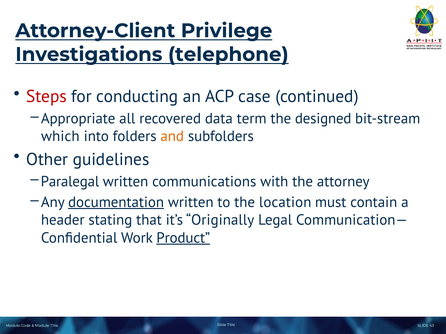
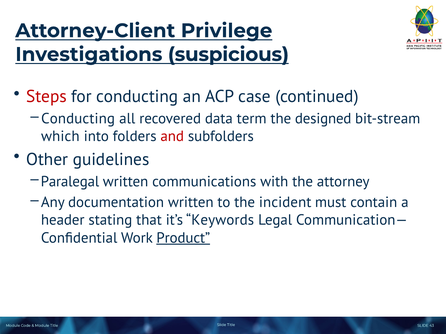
telephone: telephone -> suspicious
Appropriate at (78, 119): Appropriate -> Conducting
and colour: orange -> red
documentation underline: present -> none
location: location -> incident
Originally: Originally -> Keywords
